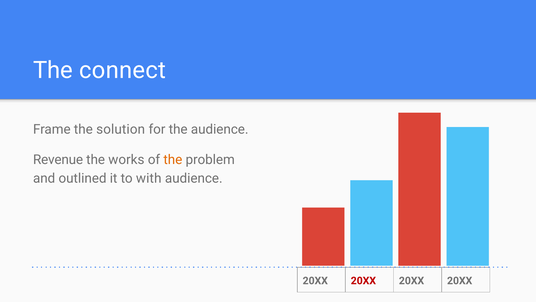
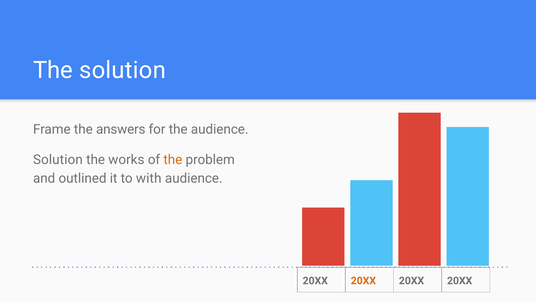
The connect: connect -> solution
solution: solution -> answers
Revenue at (58, 160): Revenue -> Solution
20XX at (363, 280) colour: red -> orange
